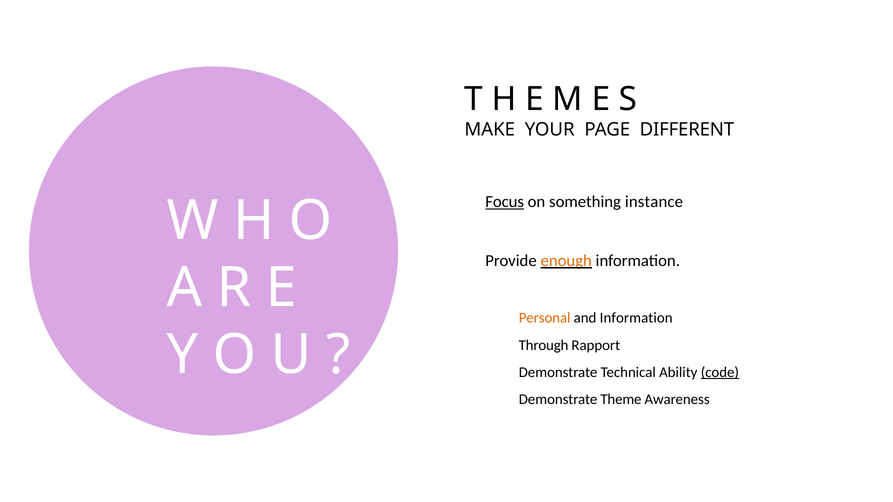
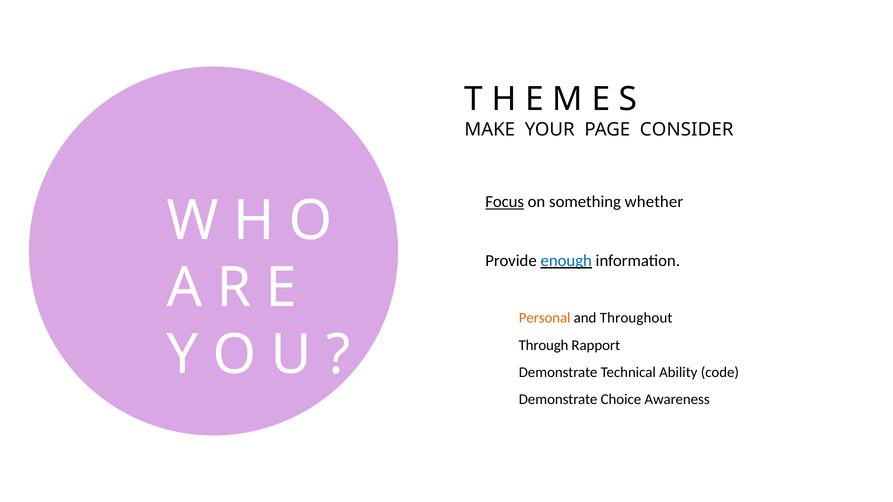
DIFFERENT: DIFFERENT -> CONSIDER
instance: instance -> whether
enough colour: orange -> blue
and Information: Information -> Throughout
code underline: present -> none
Theme: Theme -> Choice
